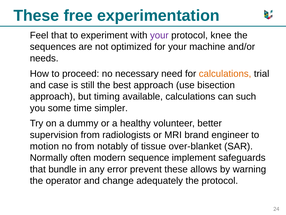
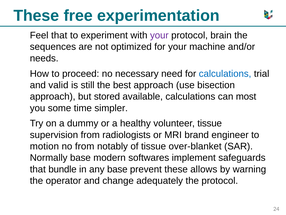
knee: knee -> brain
calculations at (225, 73) colour: orange -> blue
case: case -> valid
timing: timing -> stored
such: such -> most
volunteer better: better -> tissue
Normally often: often -> base
sequence: sequence -> softwares
any error: error -> base
